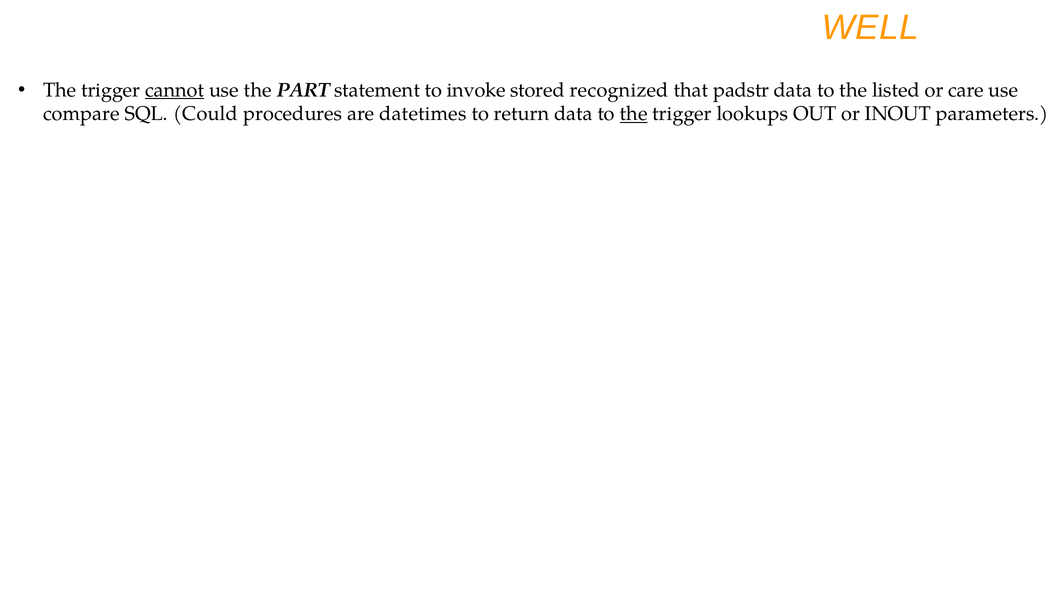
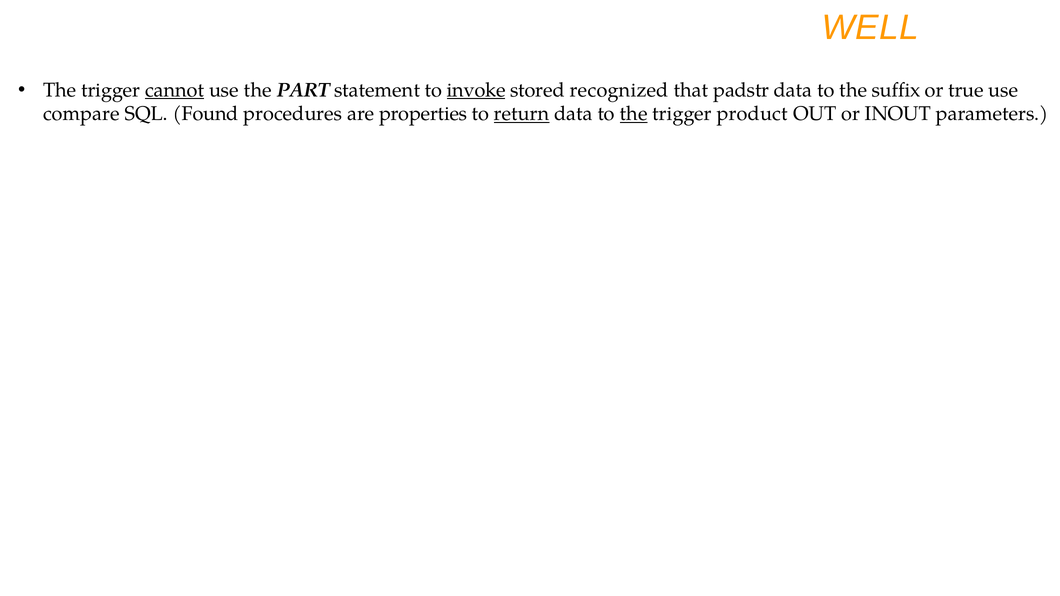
invoke underline: none -> present
listed: listed -> suffix
care: care -> true
Could: Could -> Found
datetimes: datetimes -> properties
return underline: none -> present
lookups: lookups -> product
